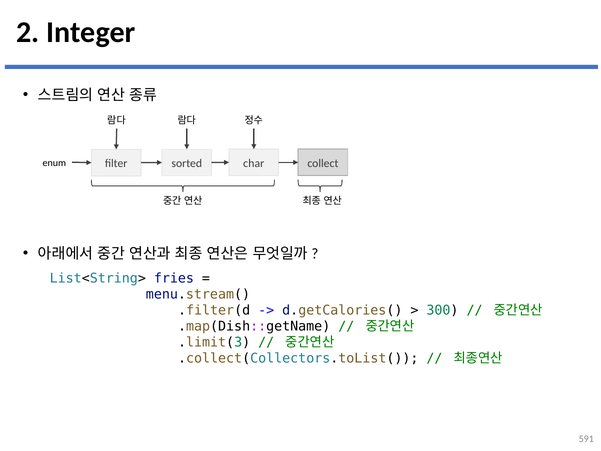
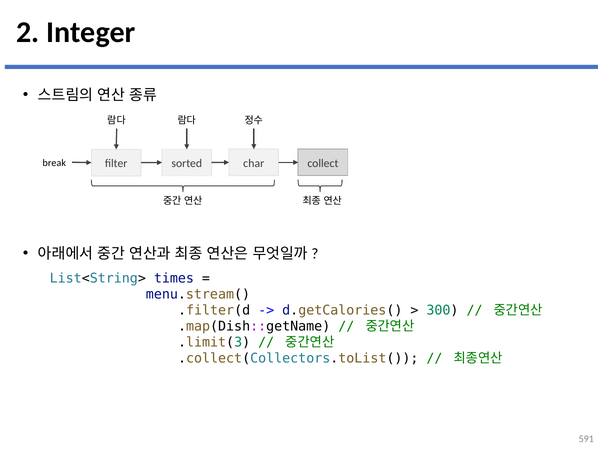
enum: enum -> break
fries: fries -> times
